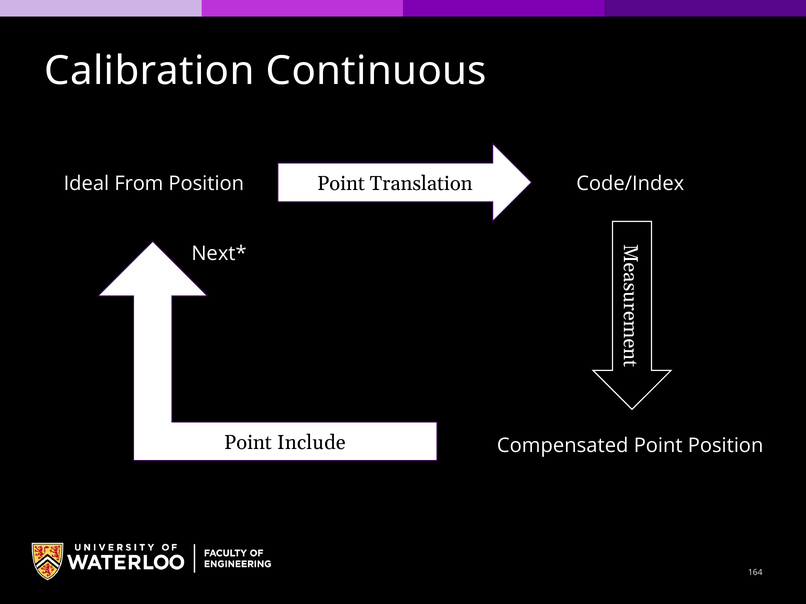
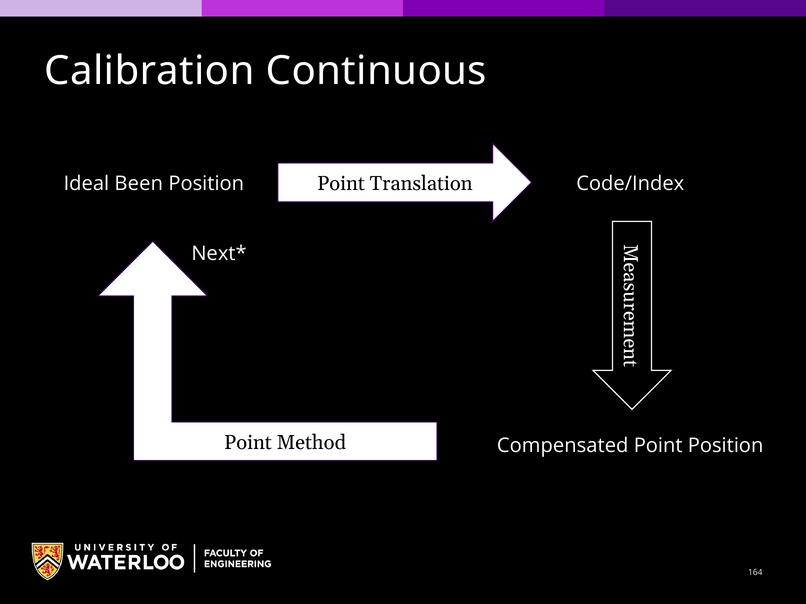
From: From -> Been
Include: Include -> Method
